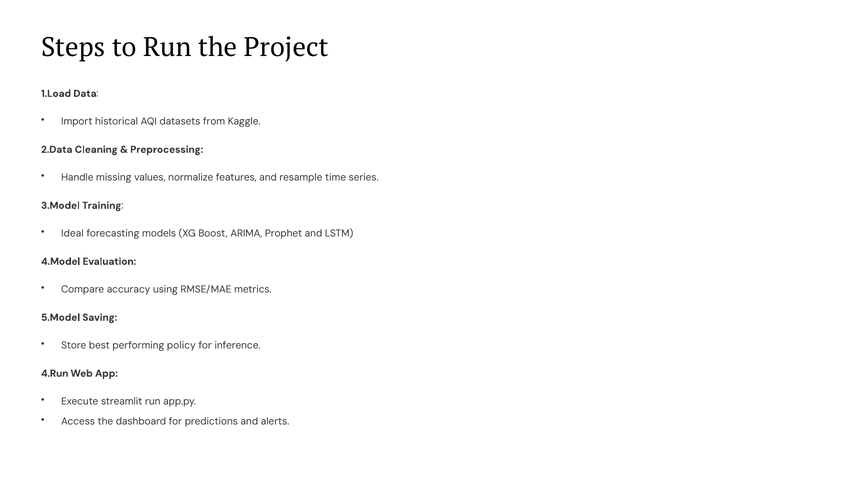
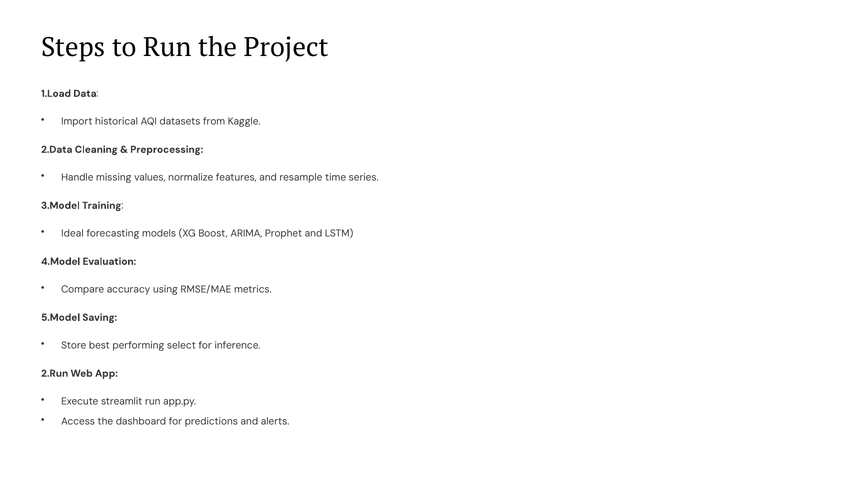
policy: policy -> select
4.Run: 4.Run -> 2.Run
